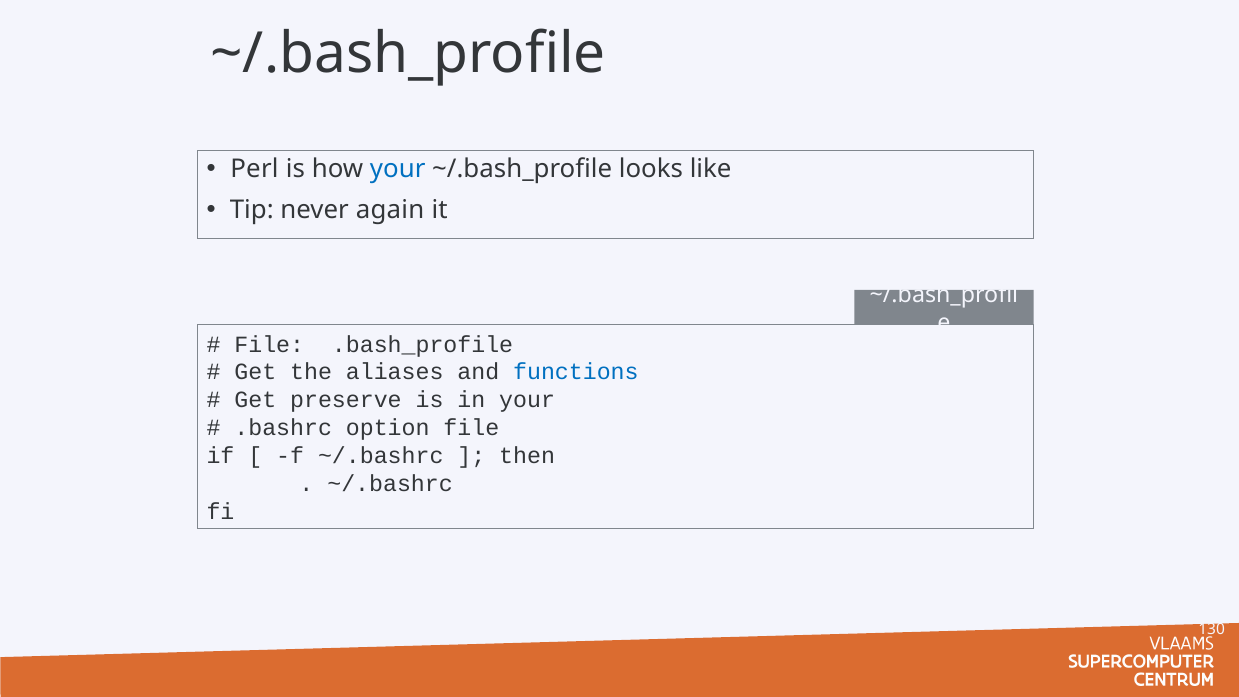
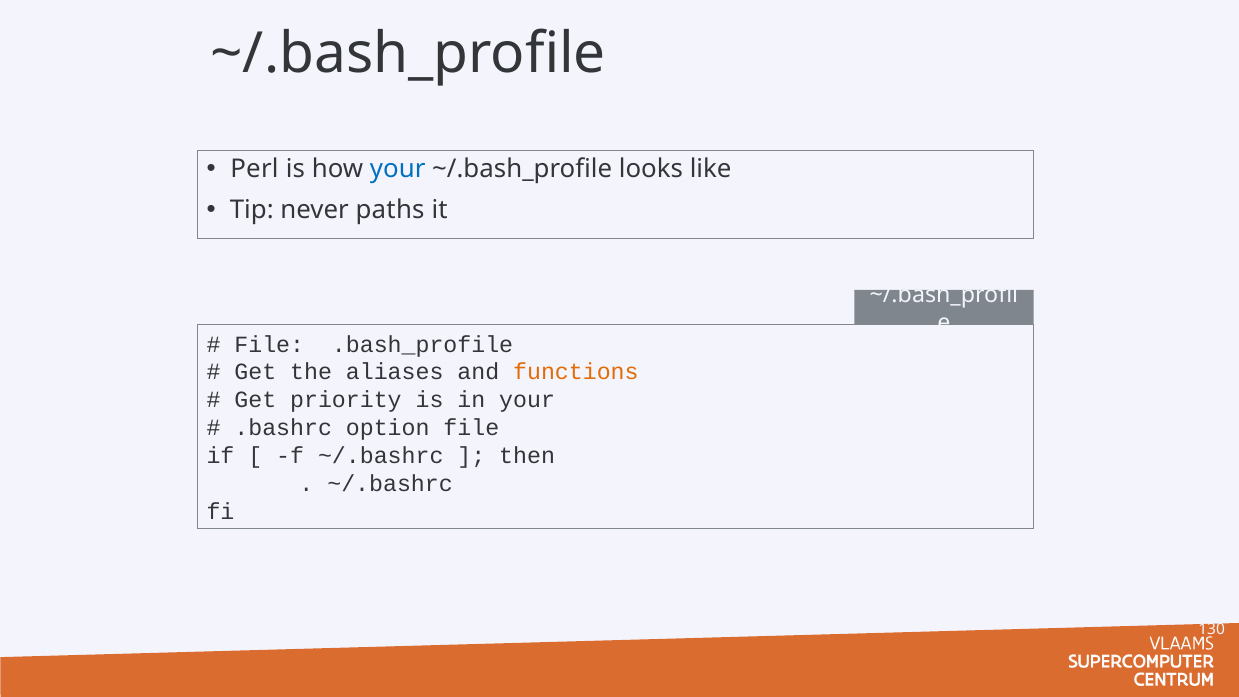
again: again -> paths
functions colour: blue -> orange
preserve: preserve -> priority
